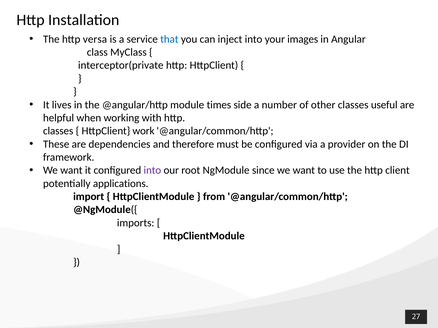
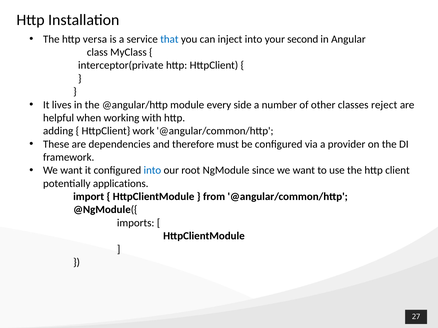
images: images -> second
times: times -> every
useful: useful -> reject
classes at (58, 131): classes -> adding
into at (152, 171) colour: purple -> blue
